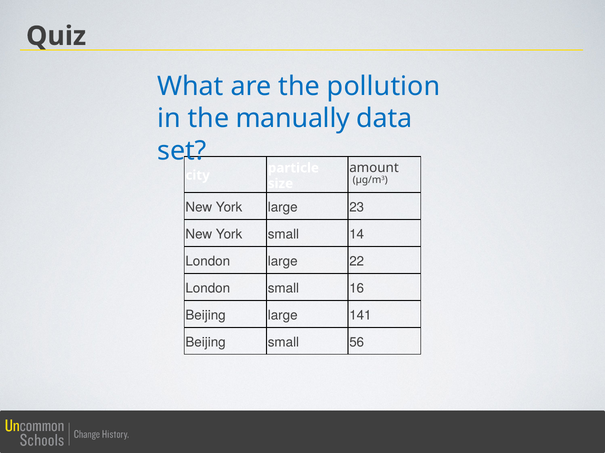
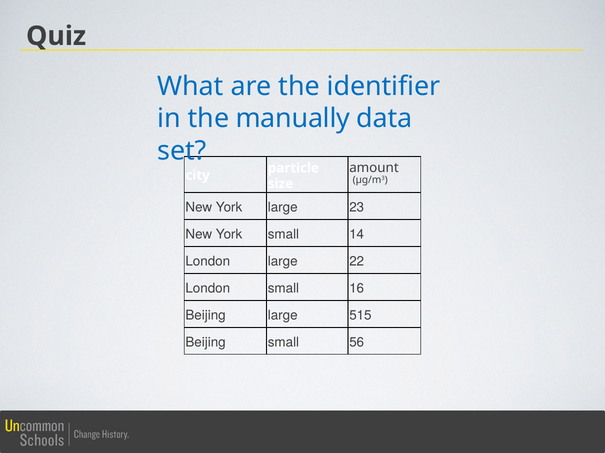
pollution: pollution -> identifier
141: 141 -> 515
